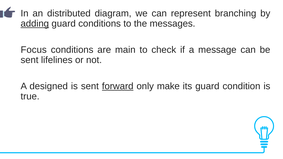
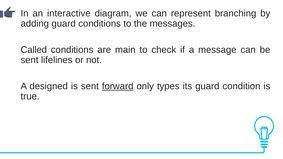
distributed: distributed -> interactive
adding underline: present -> none
Focus: Focus -> Called
make: make -> types
